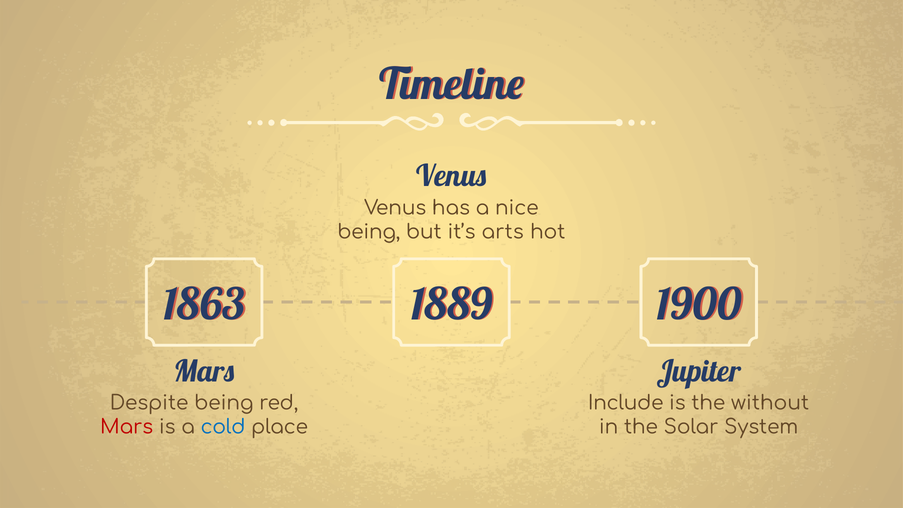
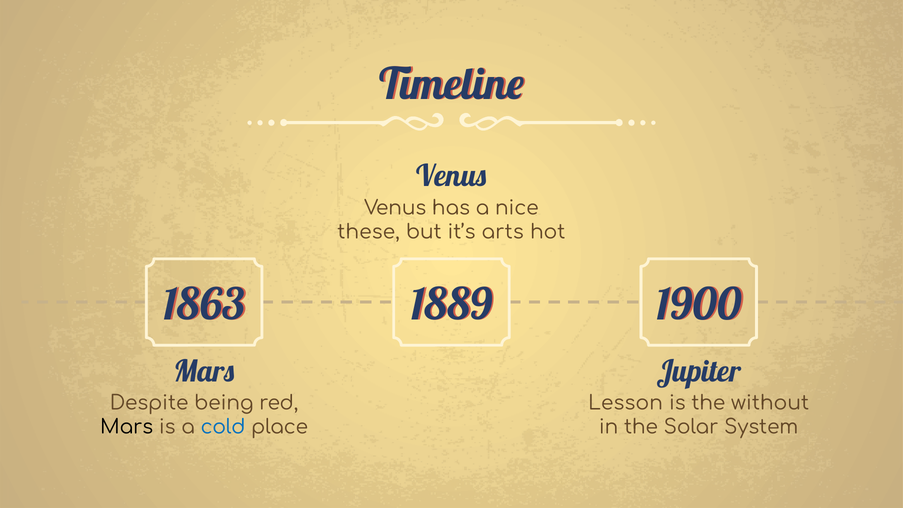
being at (369, 232): being -> these
Include: Include -> Lesson
Mars at (127, 427) colour: red -> black
